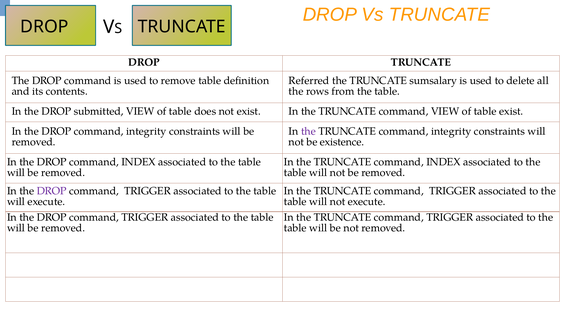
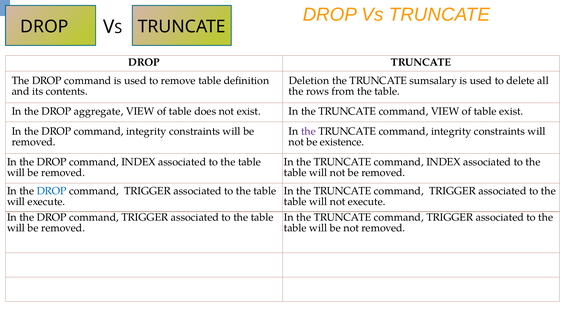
Referred: Referred -> Deletion
submitted: submitted -> aggregate
DROP at (52, 191) colour: purple -> blue
